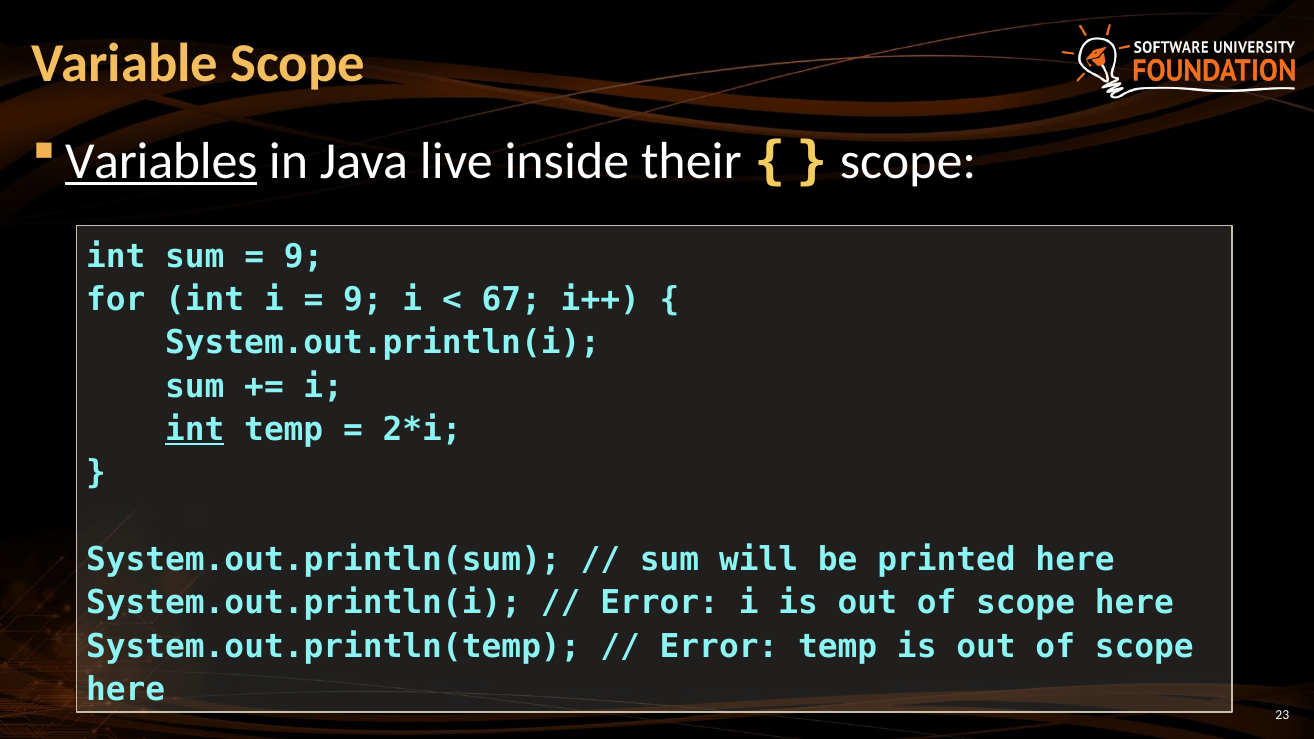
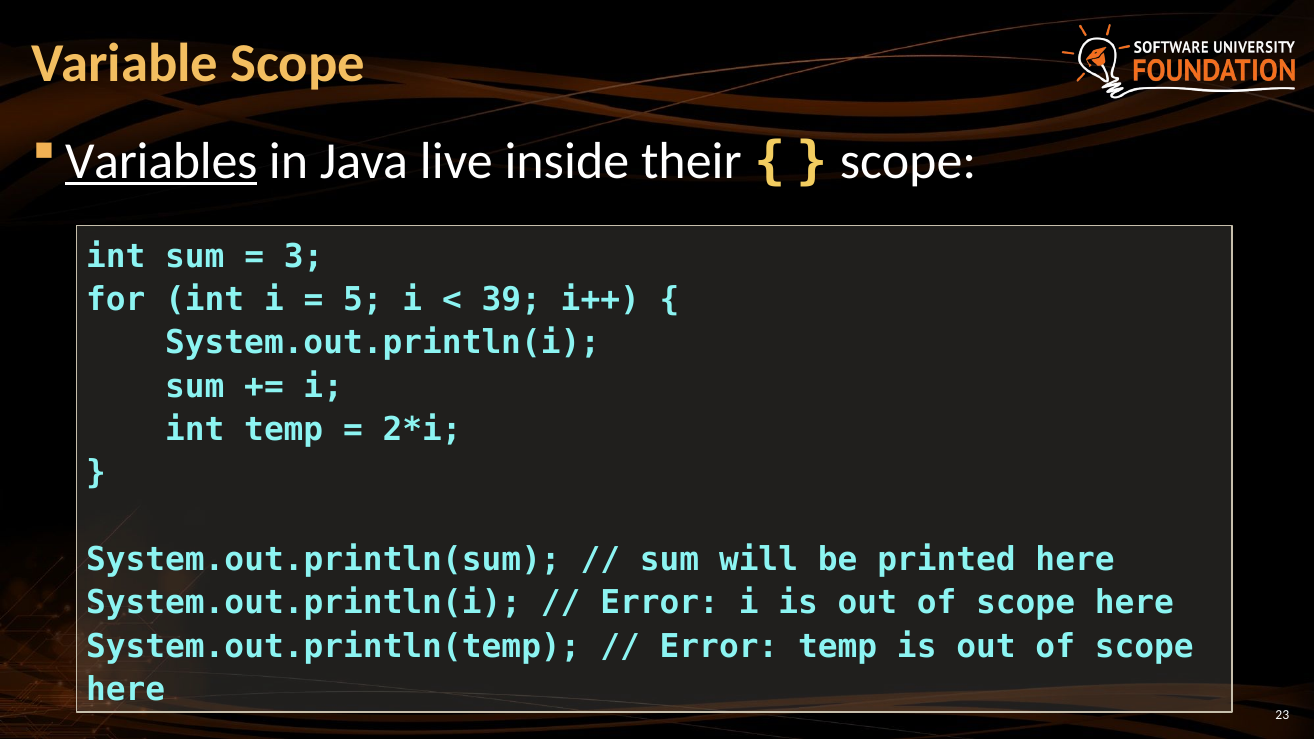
9 at (304, 256): 9 -> 3
9 at (363, 300): 9 -> 5
67: 67 -> 39
int at (195, 430) underline: present -> none
